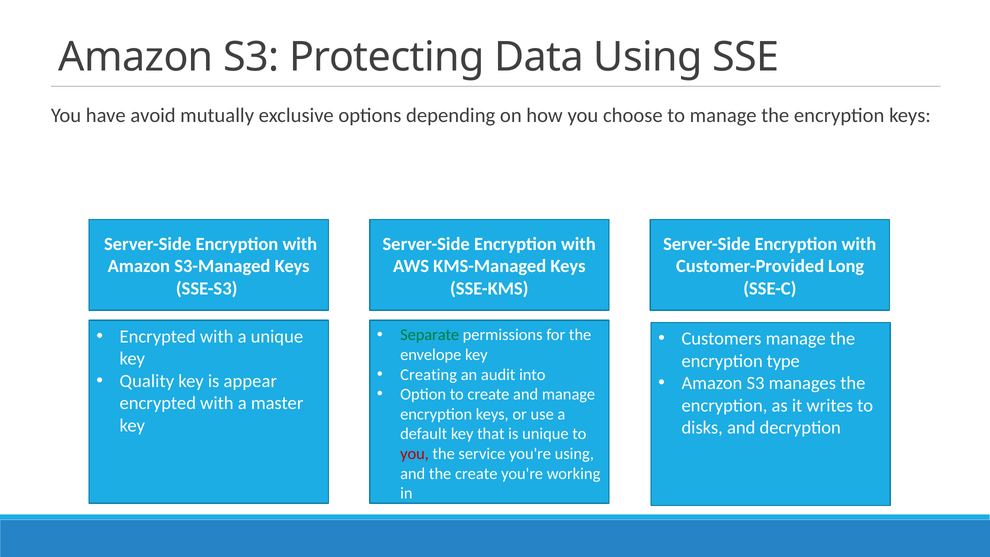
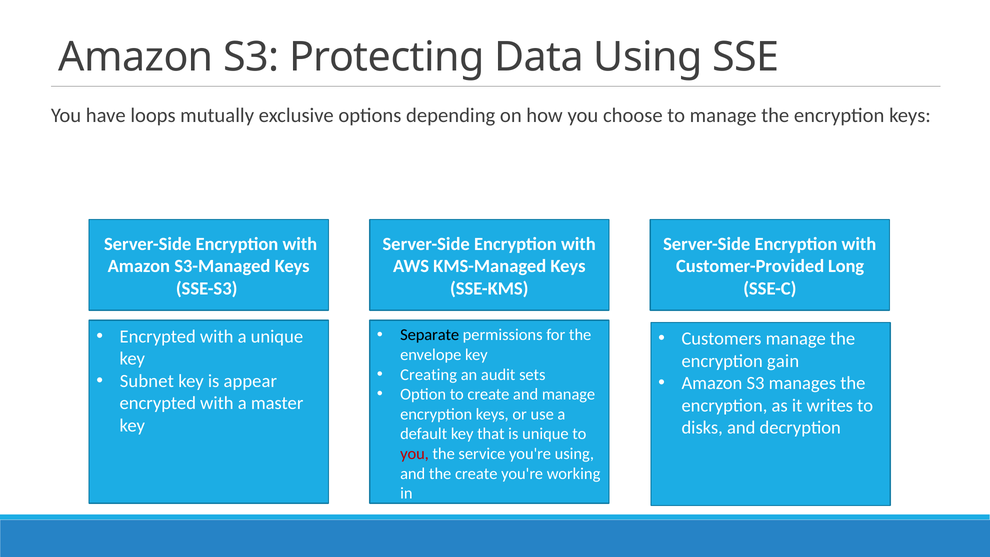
avoid: avoid -> loops
Separate colour: green -> black
type: type -> gain
into: into -> sets
Quality: Quality -> Subnet
